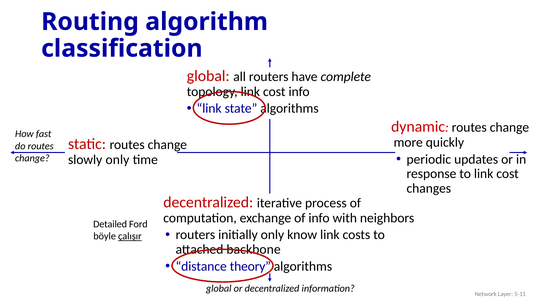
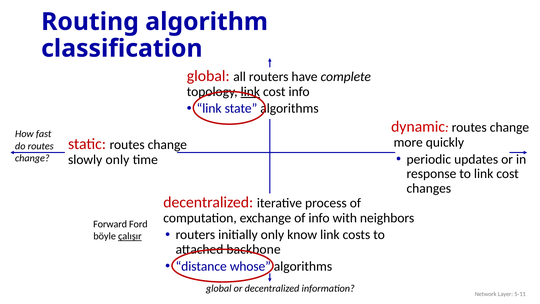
link at (250, 92) underline: none -> present
Detailed: Detailed -> Forward
theory: theory -> whose
